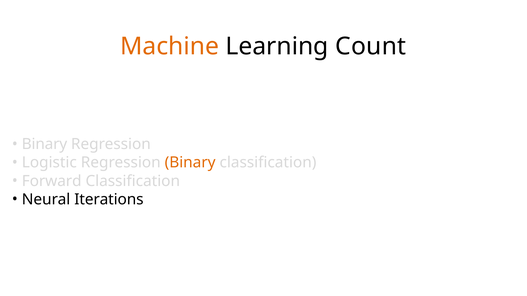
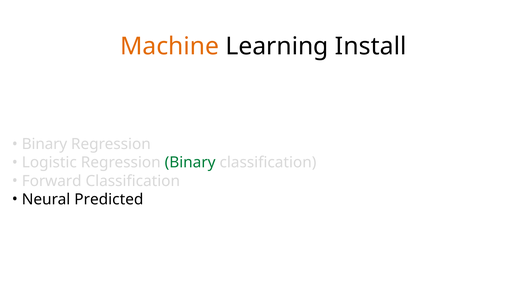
Count: Count -> Install
Binary at (190, 163) colour: orange -> green
Iterations: Iterations -> Predicted
